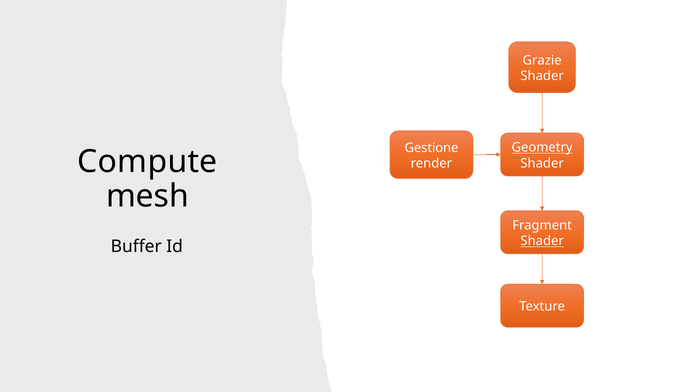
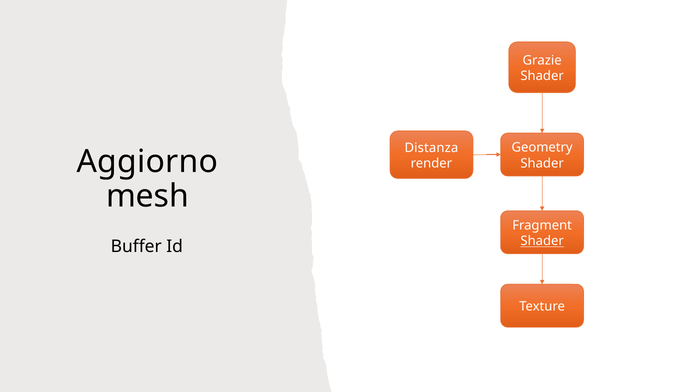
Geometry underline: present -> none
Gestione: Gestione -> Distanza
Compute: Compute -> Aggiorno
